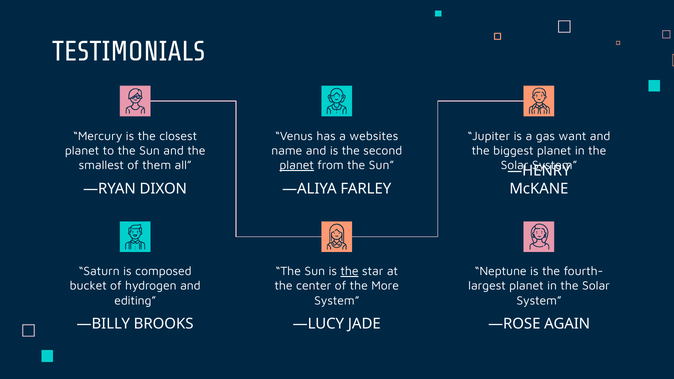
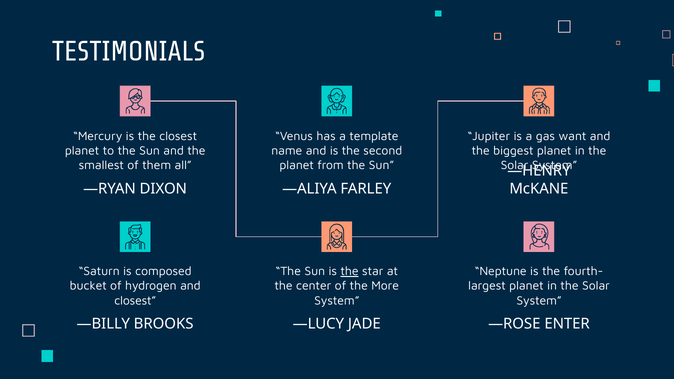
websites: websites -> template
planet at (297, 165) underline: present -> none
editing at (135, 301): editing -> closest
AGAIN: AGAIN -> ENTER
